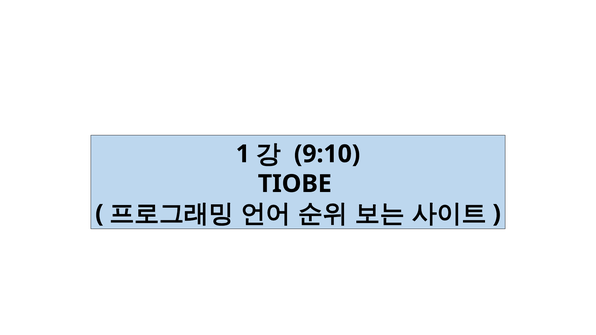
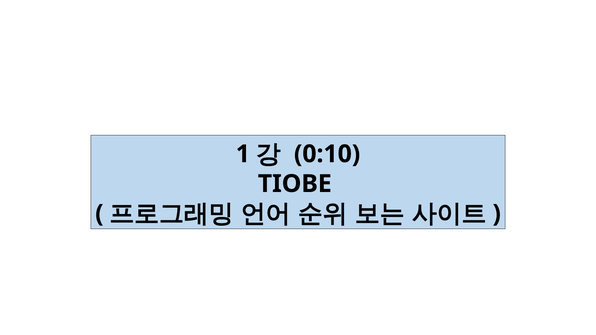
9:10: 9:10 -> 0:10
